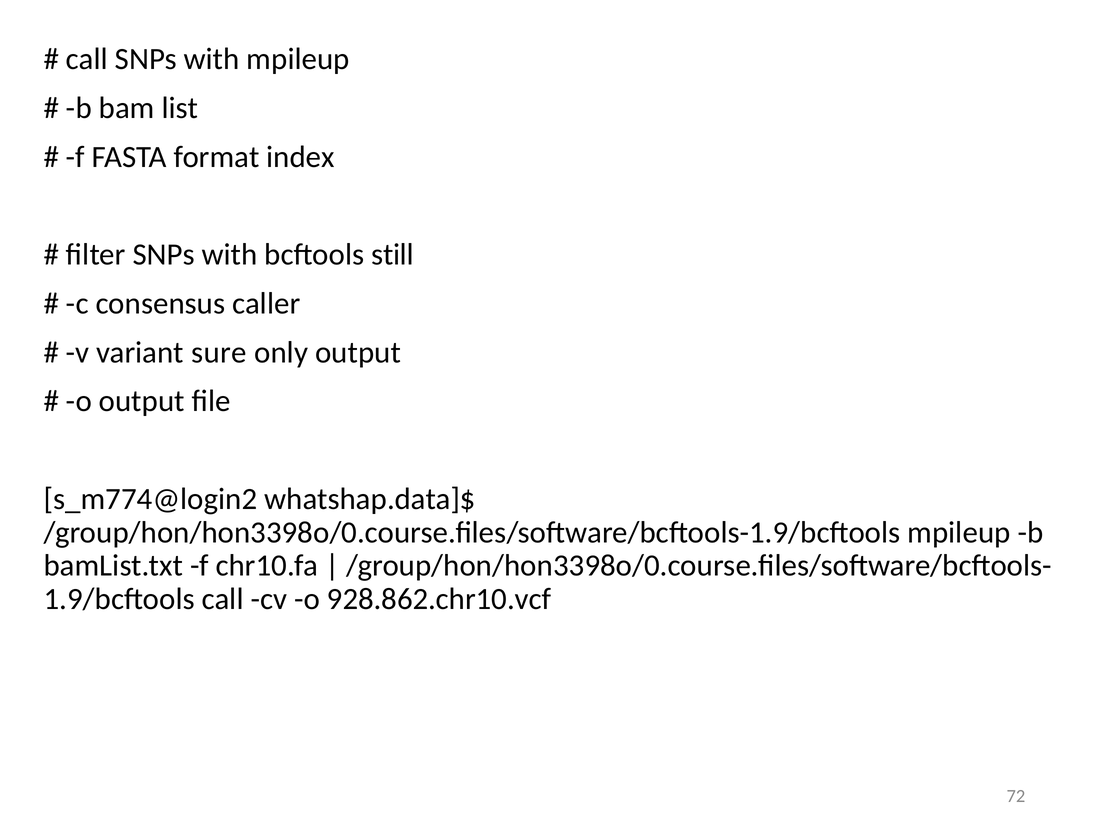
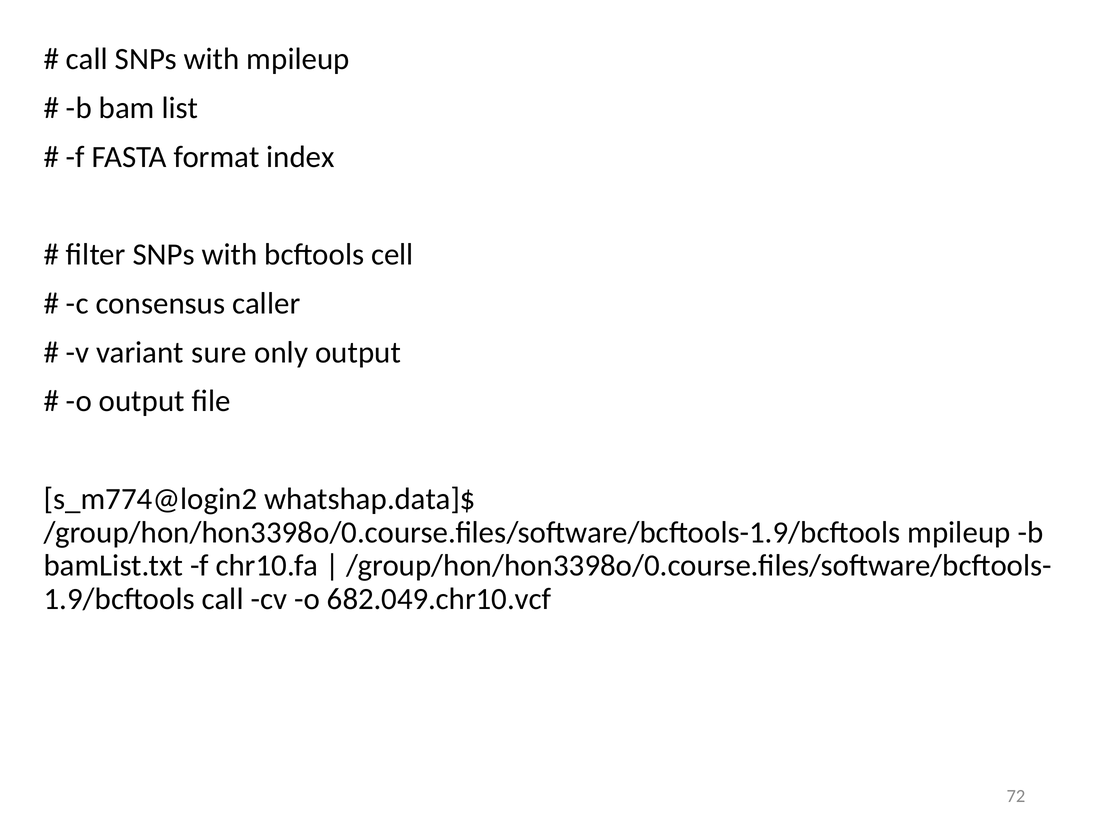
still: still -> cell
928.862.chr10.vcf: 928.862.chr10.vcf -> 682.049.chr10.vcf
